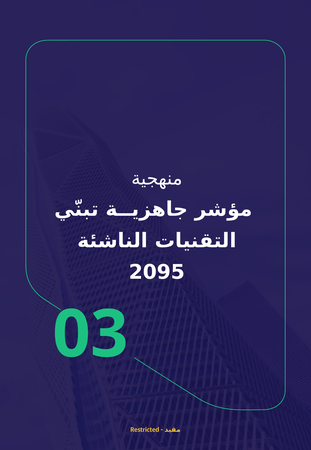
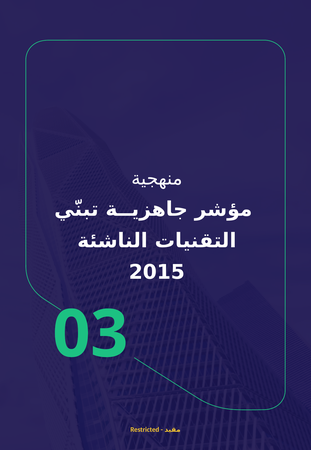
2095: 2095 -> 2015
